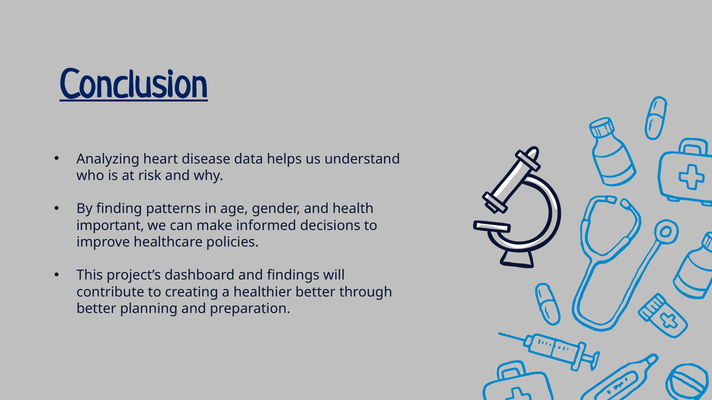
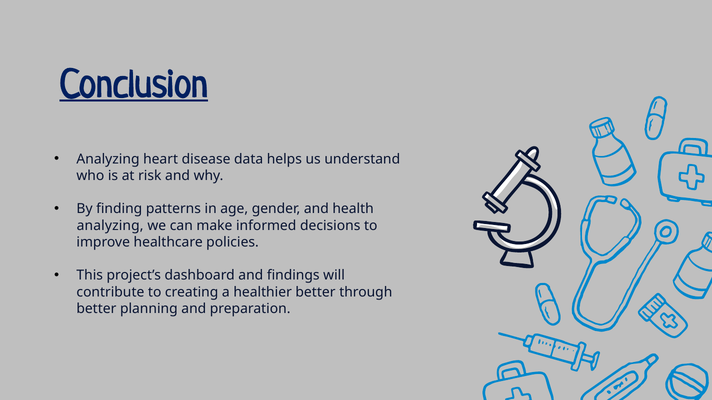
important at (110, 226): important -> analyzing
